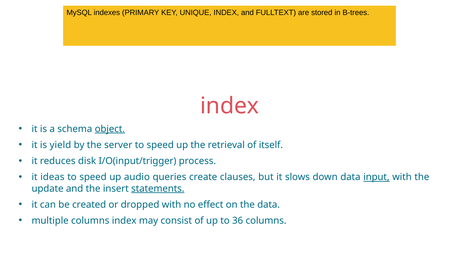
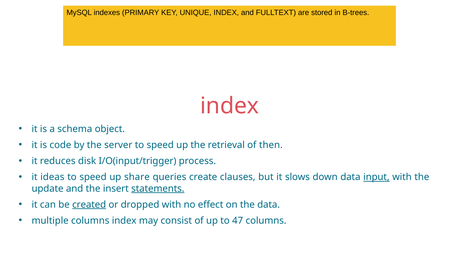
object underline: present -> none
yield: yield -> code
itself: itself -> then
audio: audio -> share
created at (89, 205) underline: none -> present
36: 36 -> 47
